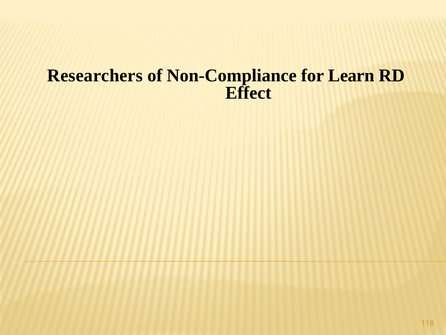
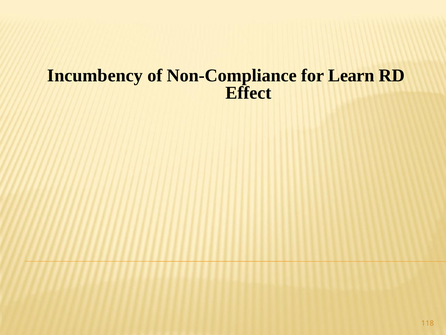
Researchers: Researchers -> Incumbency
